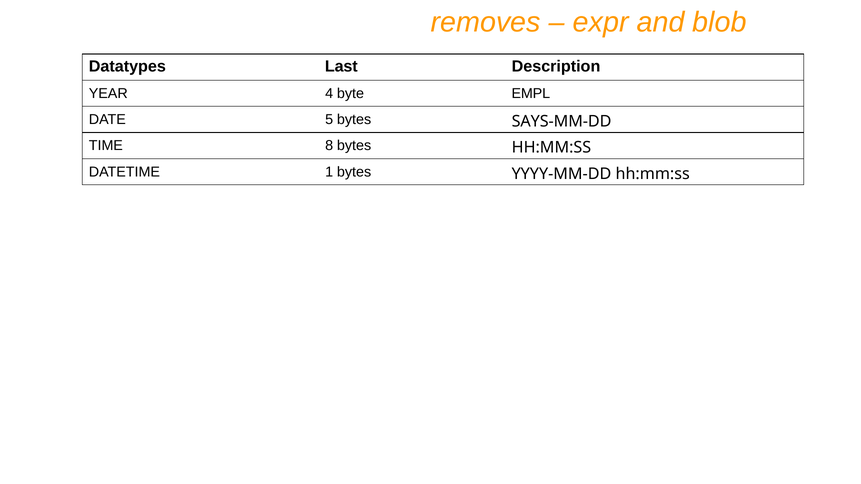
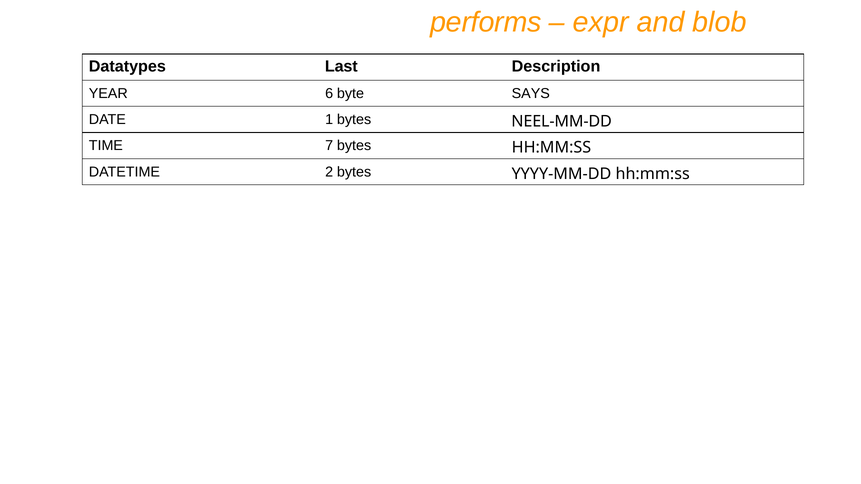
removes: removes -> performs
4: 4 -> 6
EMPL: EMPL -> SAYS
5: 5 -> 1
SAYS-MM-DD: SAYS-MM-DD -> NEEL-MM-DD
8: 8 -> 7
1: 1 -> 2
